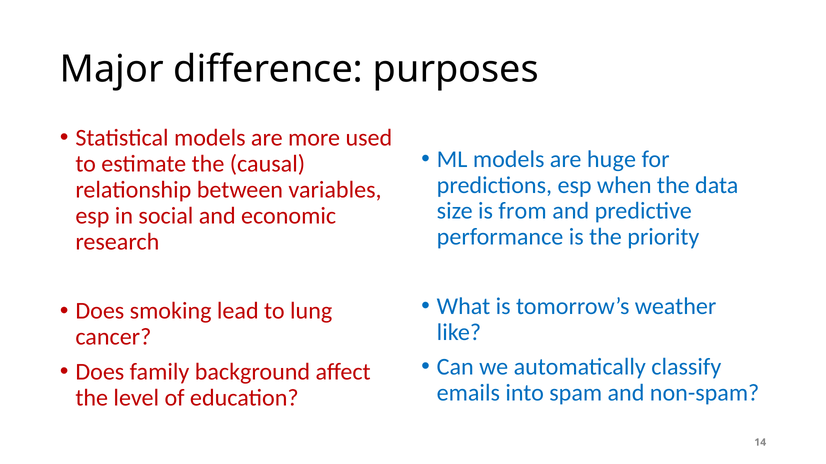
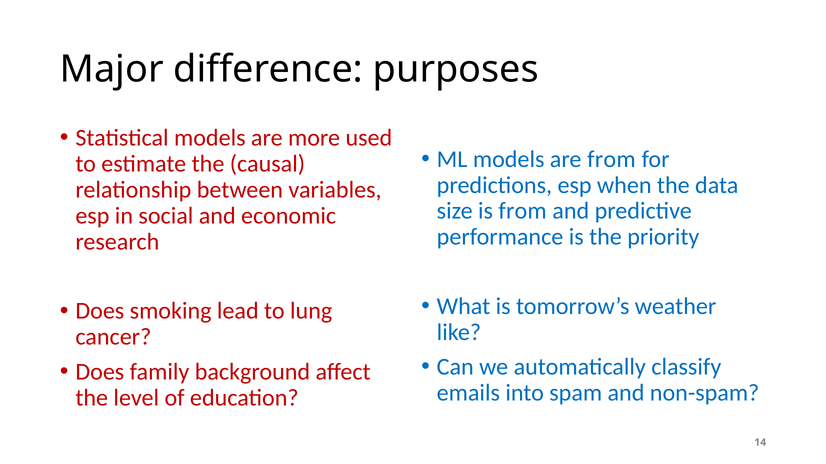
are huge: huge -> from
